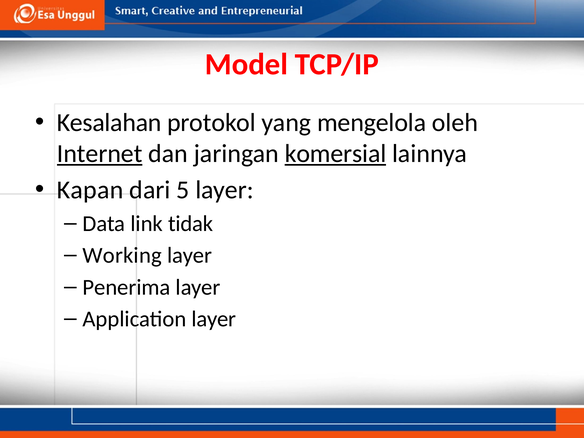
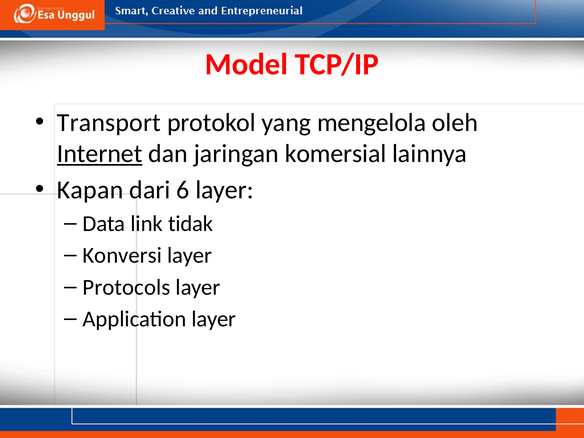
Kesalahan: Kesalahan -> Transport
komersial underline: present -> none
5: 5 -> 6
Working: Working -> Konversi
Penerima: Penerima -> Protocols
